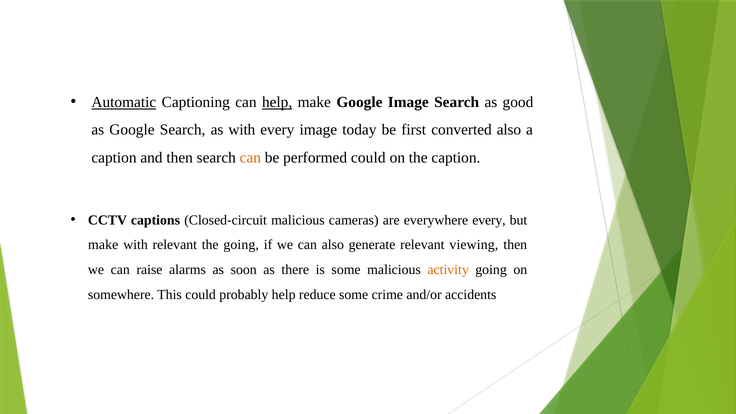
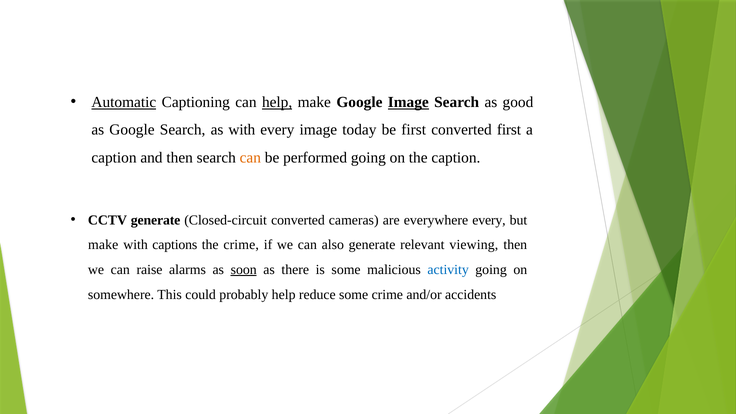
Image at (408, 102) underline: none -> present
converted also: also -> first
performed could: could -> going
CCTV captions: captions -> generate
Closed-circuit malicious: malicious -> converted
with relevant: relevant -> captions
the going: going -> crime
soon underline: none -> present
activity colour: orange -> blue
